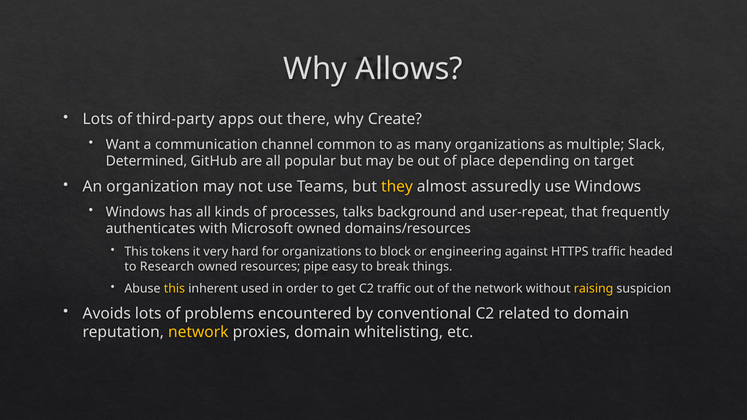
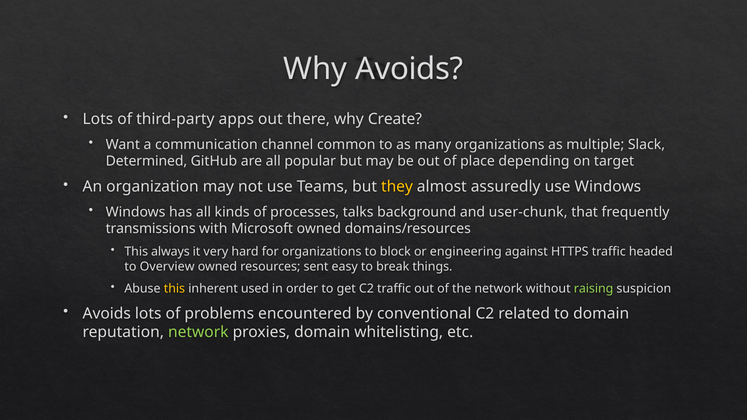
Why Allows: Allows -> Avoids
user-repeat: user-repeat -> user-chunk
authenticates: authenticates -> transmissions
tokens: tokens -> always
Research: Research -> Overview
pipe: pipe -> sent
raising colour: yellow -> light green
network at (198, 332) colour: yellow -> light green
